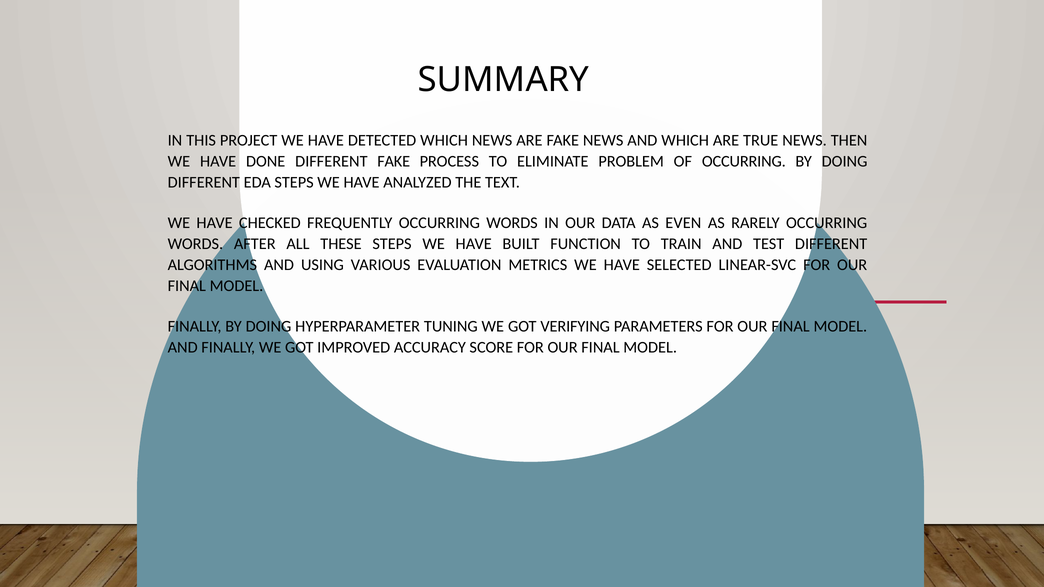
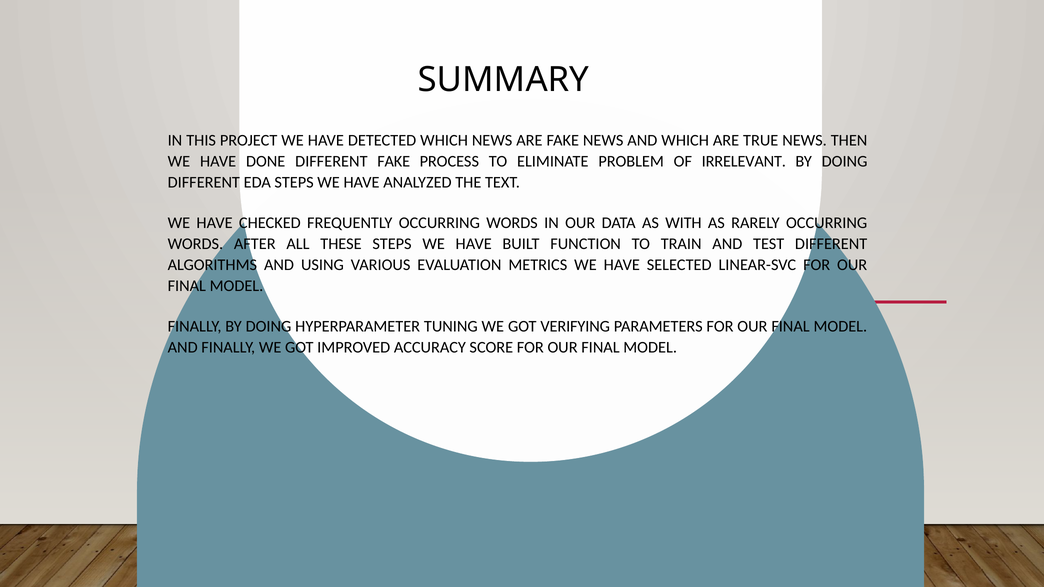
OF OCCURRING: OCCURRING -> IRRELEVANT
EVEN: EVEN -> WITH
